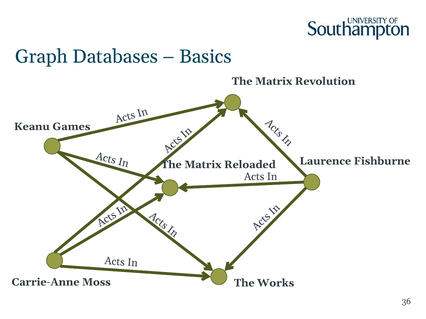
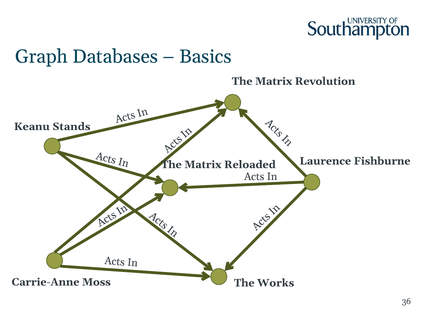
Games: Games -> Stands
